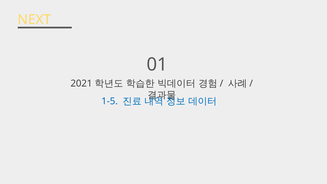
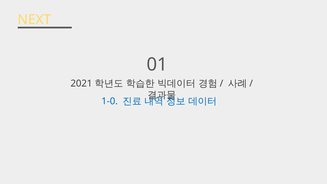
1-5: 1-5 -> 1-0
